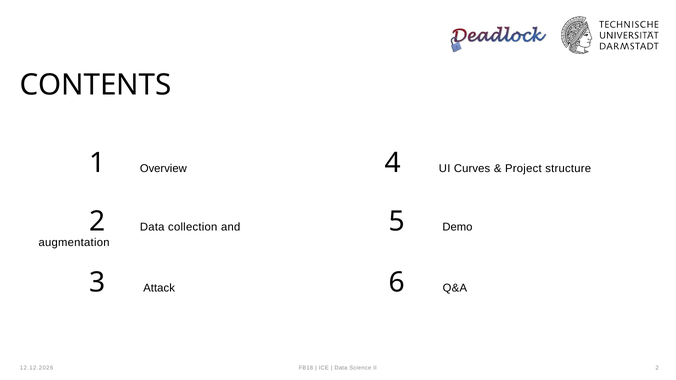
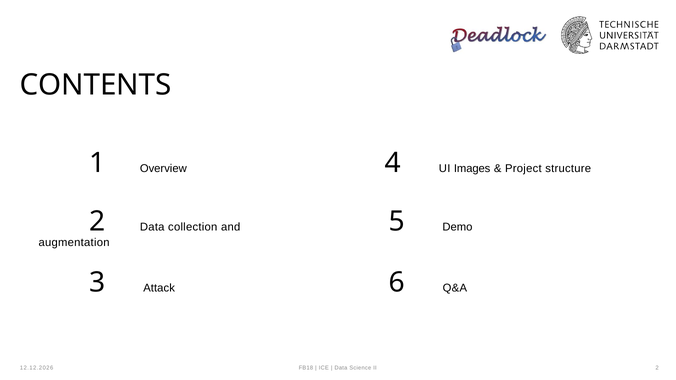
Curves: Curves -> Images
